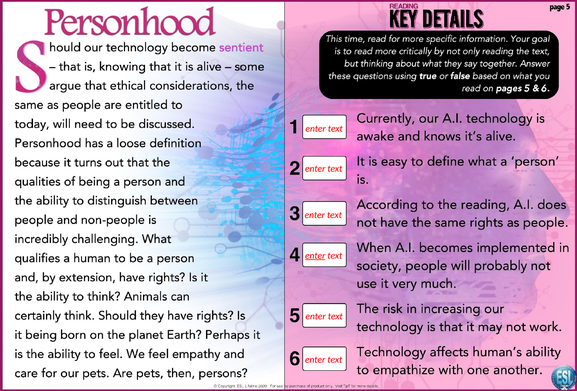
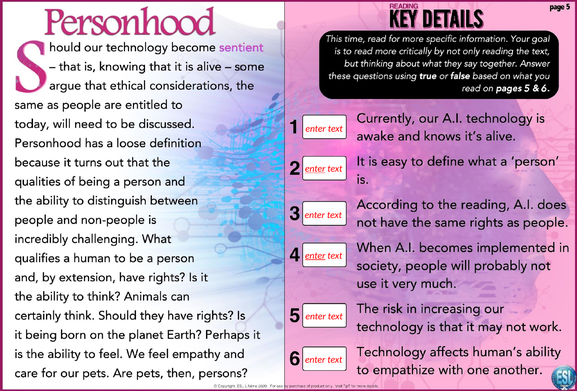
enter at (315, 169) underline: none -> present
